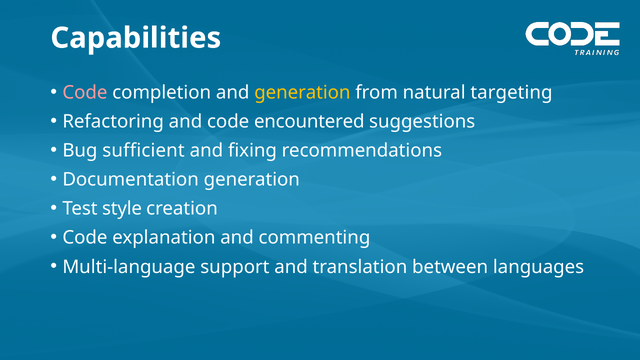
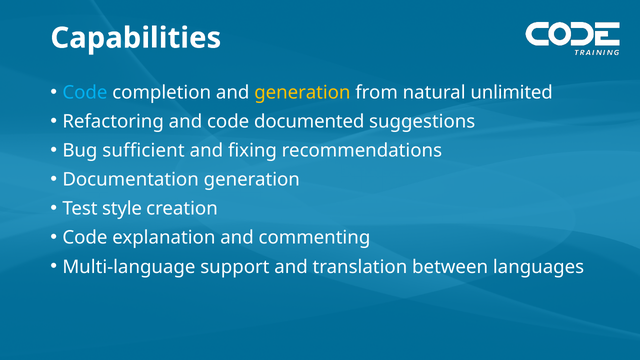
Code at (85, 92) colour: pink -> light blue
targeting: targeting -> unlimited
encountered: encountered -> documented
